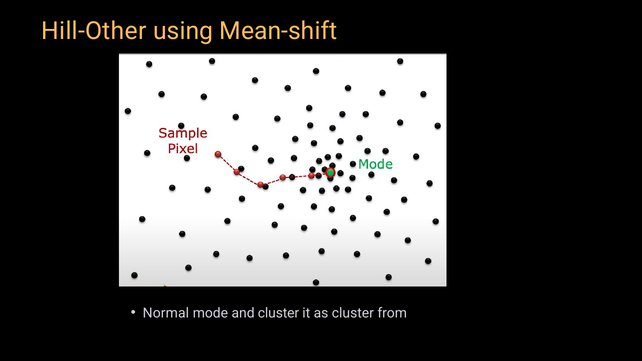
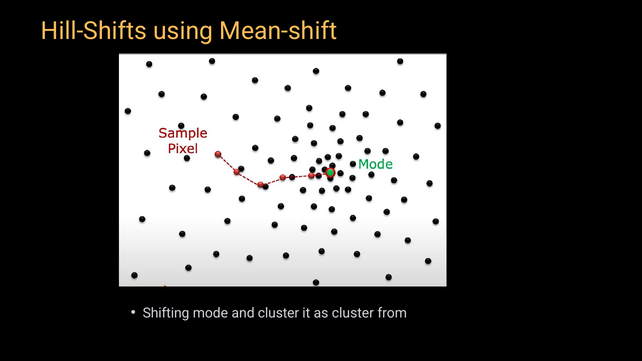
Hill-Other: Hill-Other -> Hill-Shifts
Normal: Normal -> Shifting
